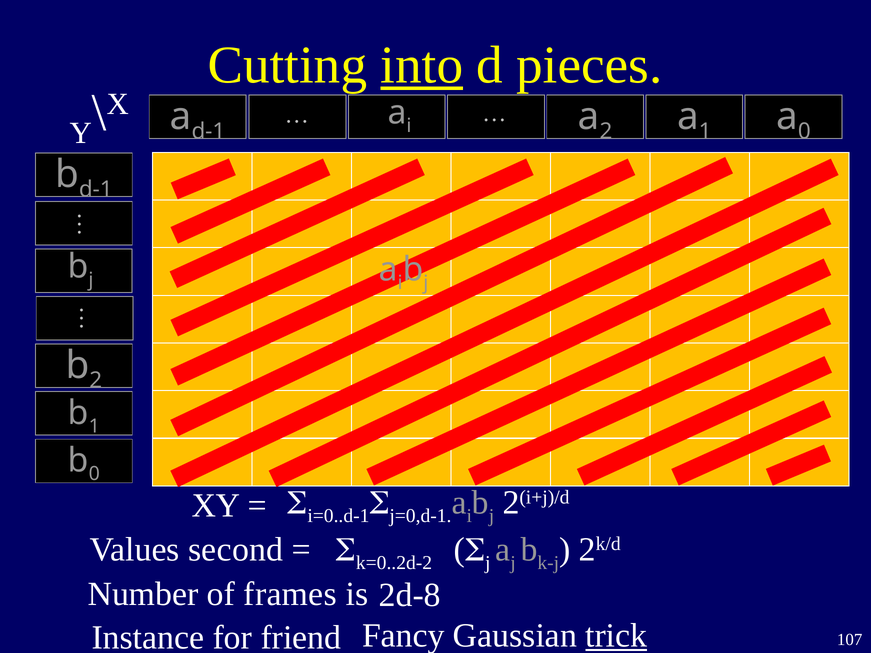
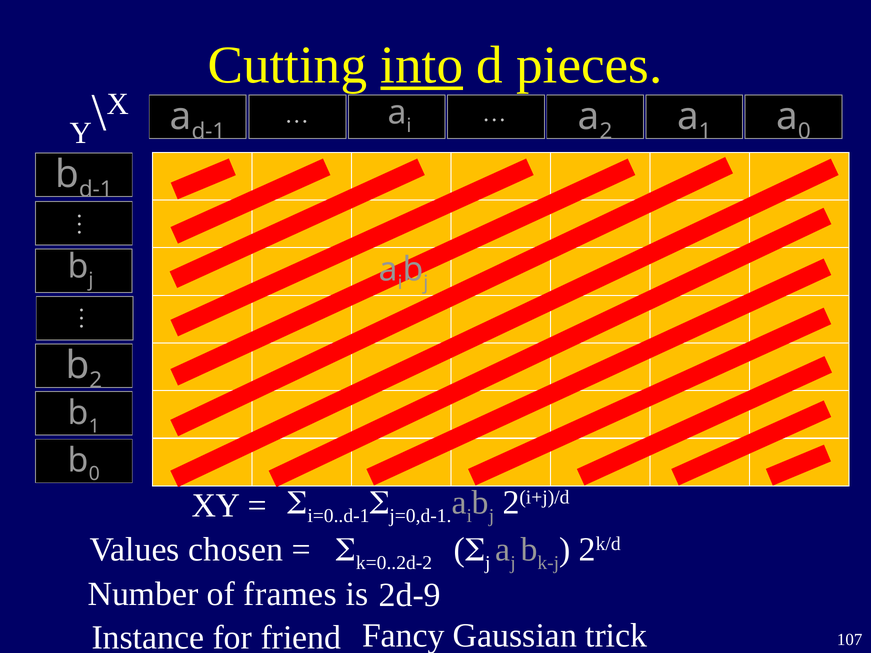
second: second -> chosen
2d-8: 2d-8 -> 2d-9
trick underline: present -> none
